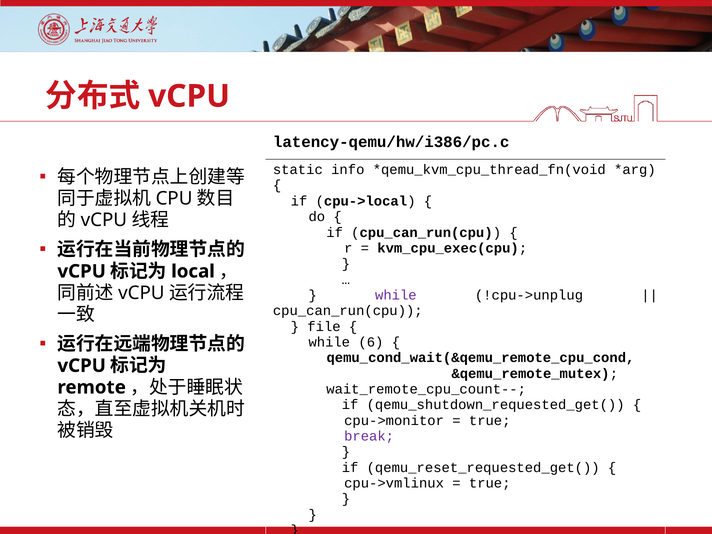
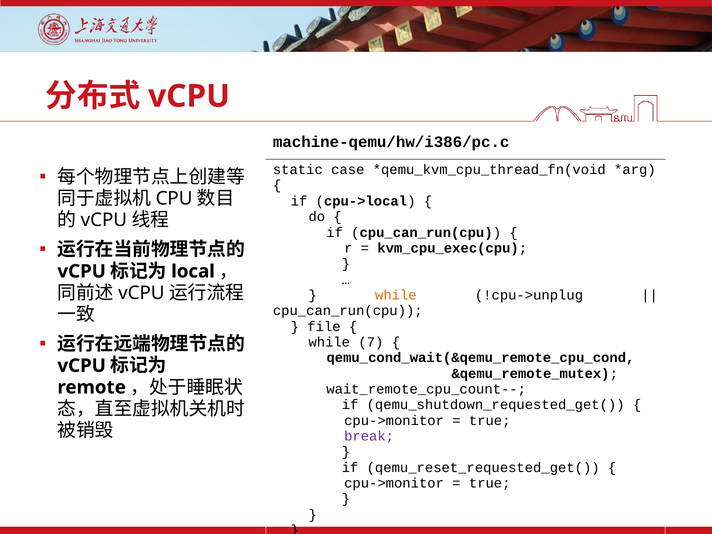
latency-qemu/hw/i386/pc.c: latency-qemu/hw/i386/pc.c -> machine-qemu/hw/i386/pc.c
info: info -> case
while at (396, 295) colour: purple -> orange
6: 6 -> 7
cpu->vmlinux at (394, 483): cpu->vmlinux -> cpu->monitor
